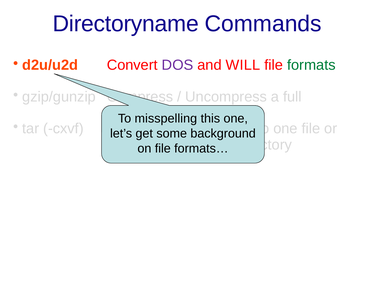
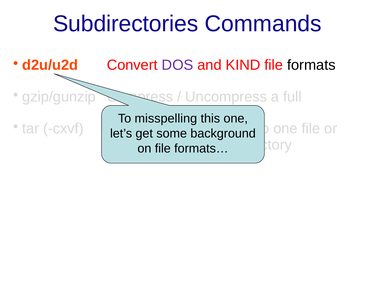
Directoryname: Directoryname -> Subdirectories
WILL: WILL -> KIND
formats colour: green -> black
